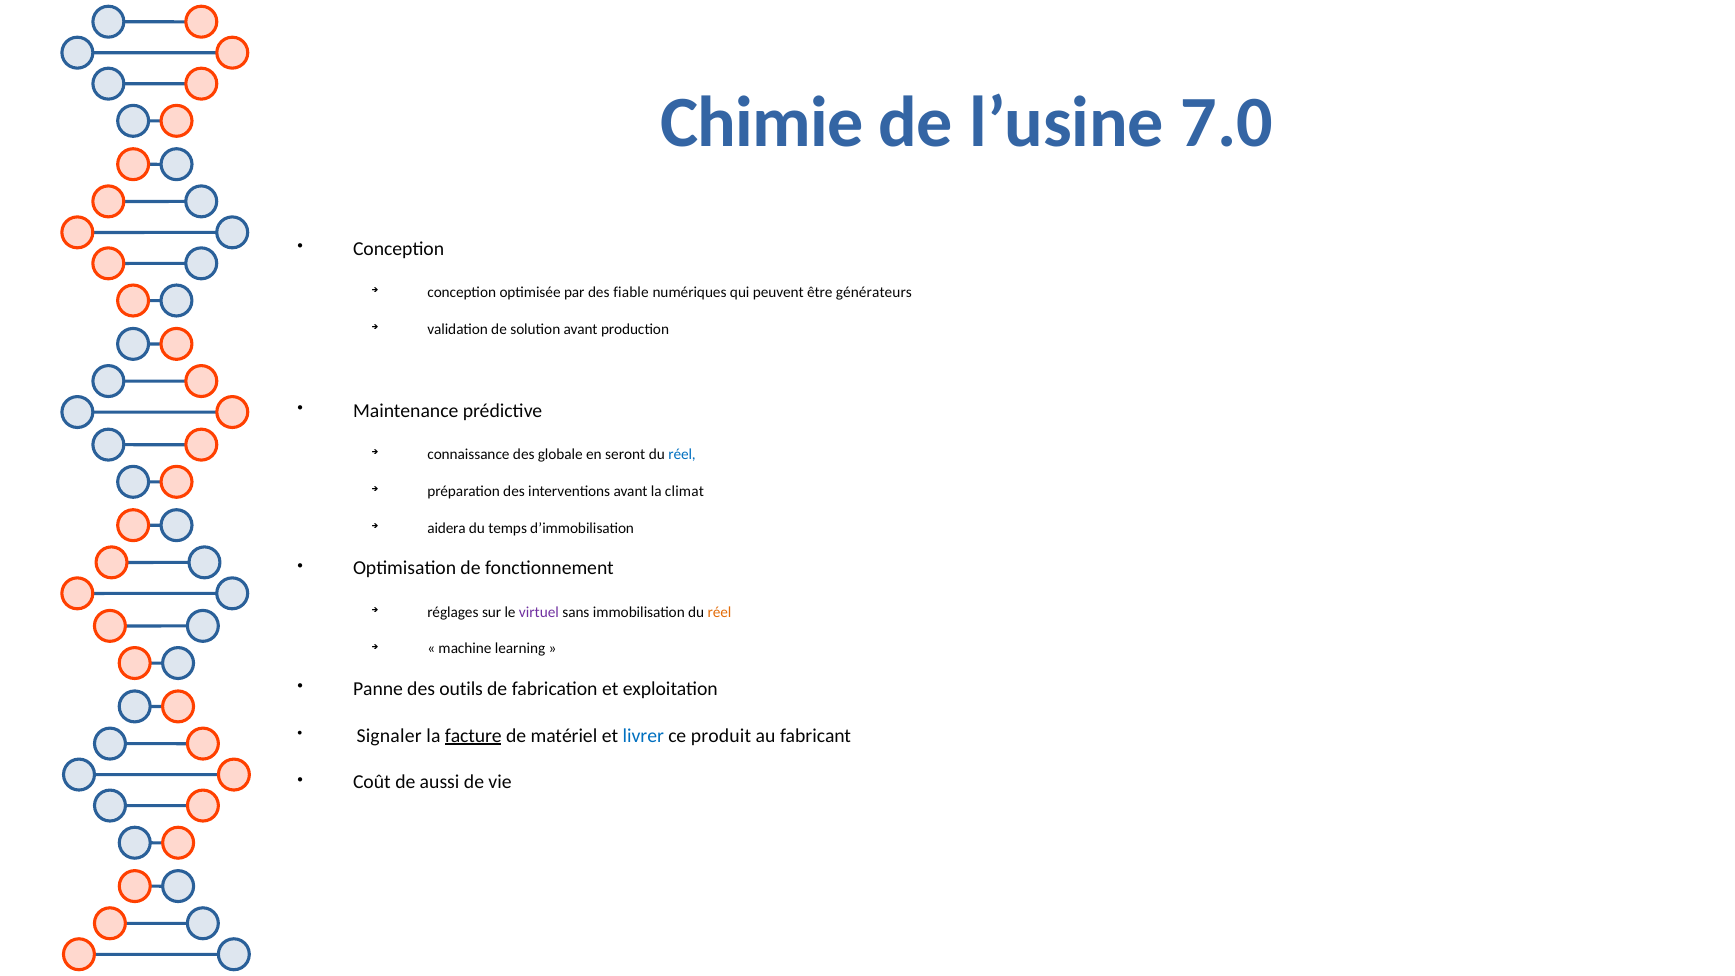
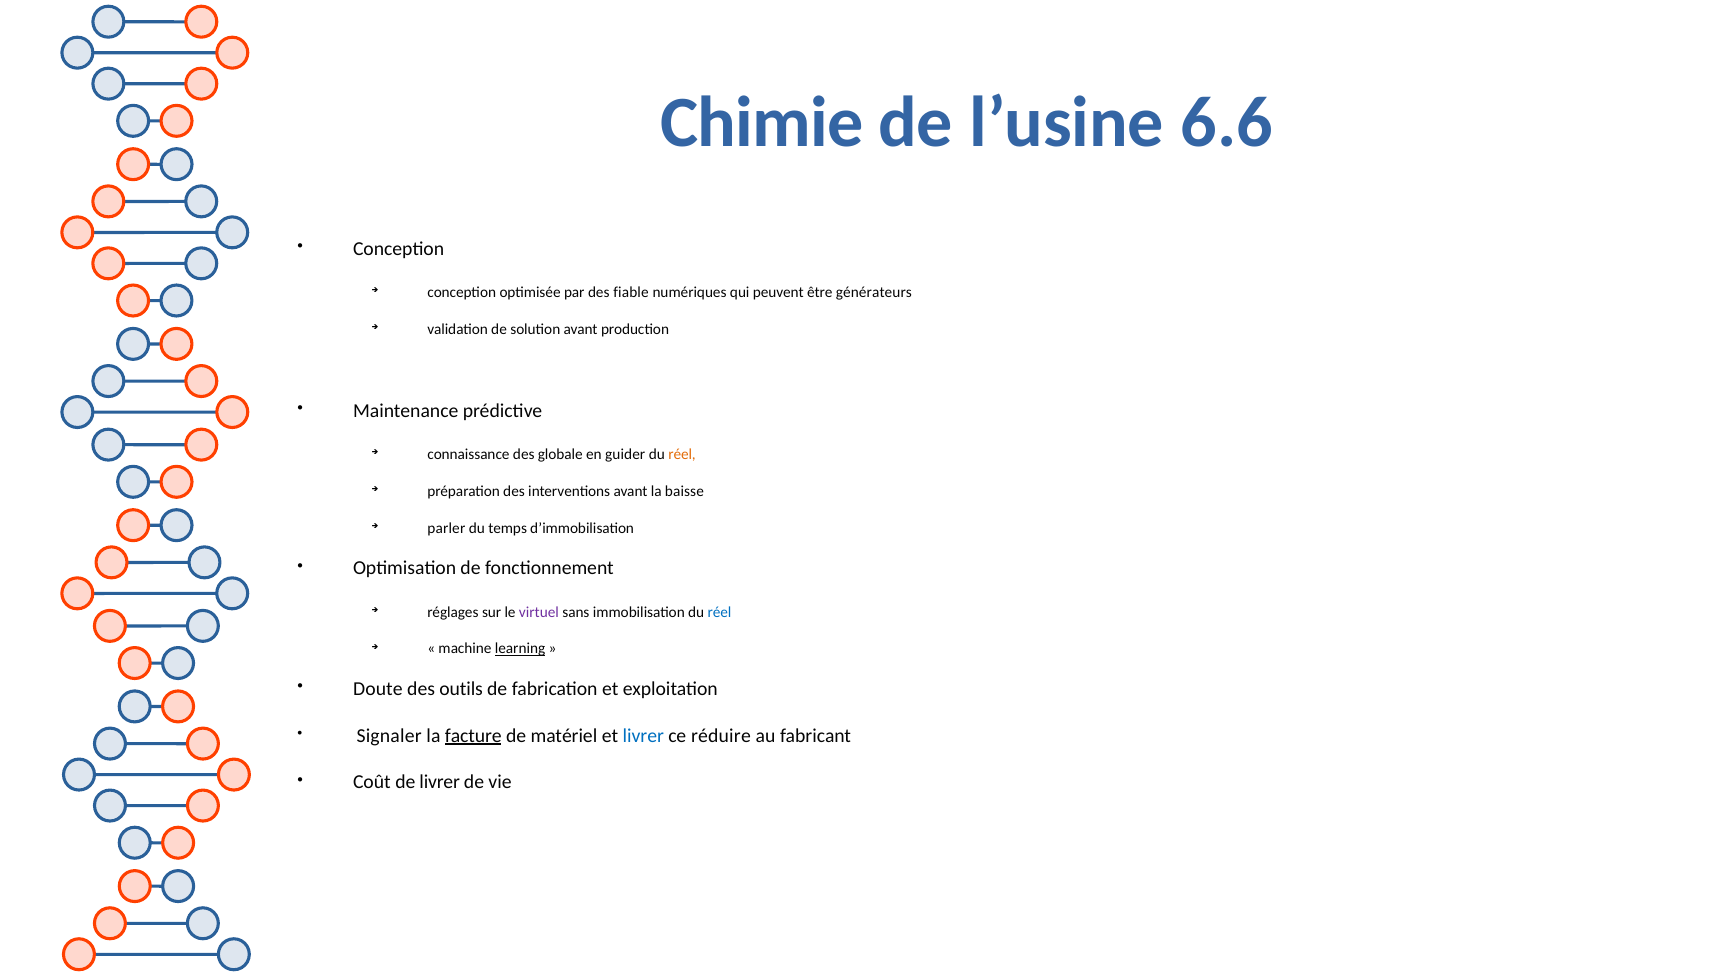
7.0: 7.0 -> 6.6
seront: seront -> guider
réel at (682, 455) colour: blue -> orange
climat: climat -> baisse
aidera: aidera -> parler
réel at (720, 612) colour: orange -> blue
learning underline: none -> present
Panne: Panne -> Doute
produit: produit -> réduire
de aussi: aussi -> livrer
